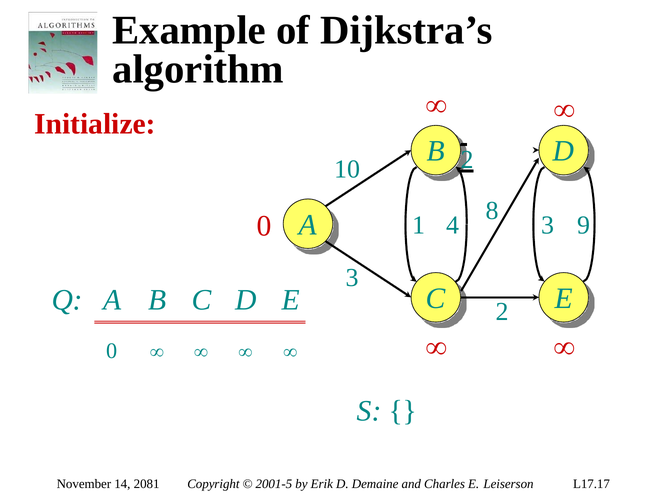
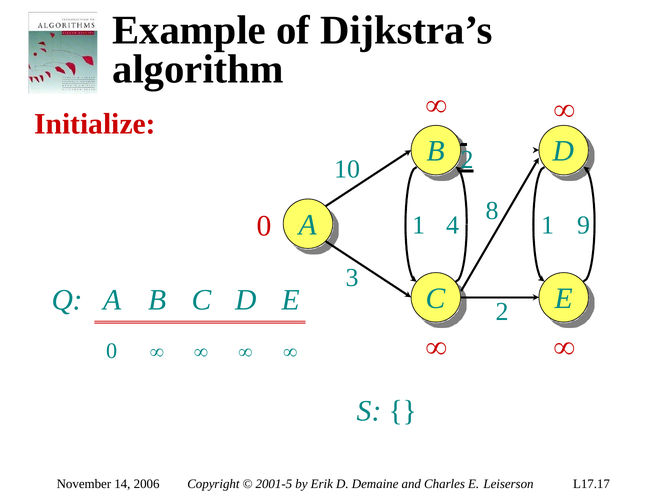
4 3: 3 -> 1
2081: 2081 -> 2006
